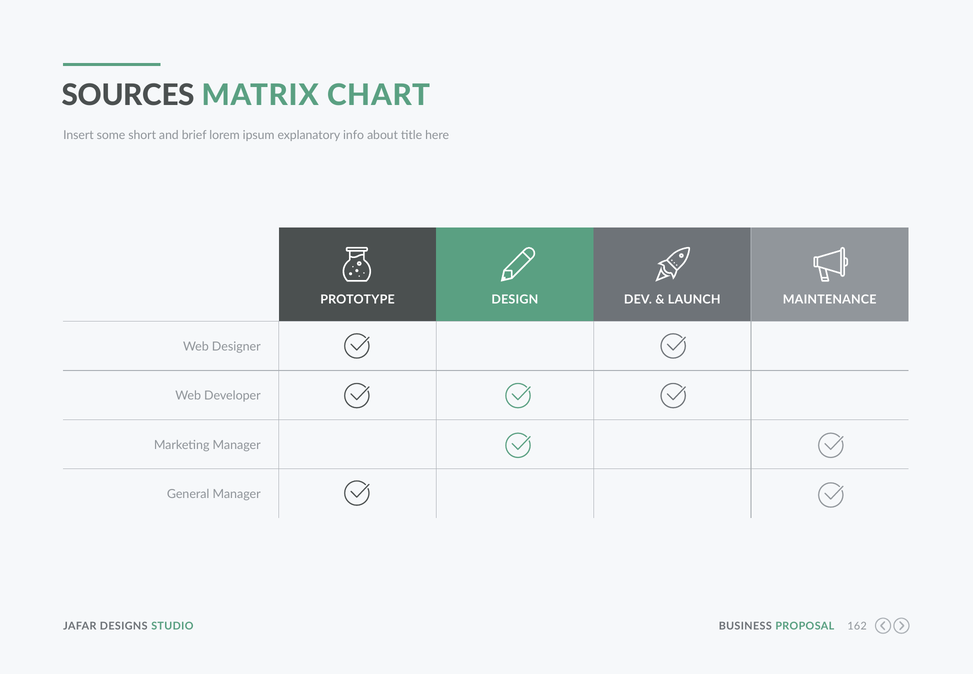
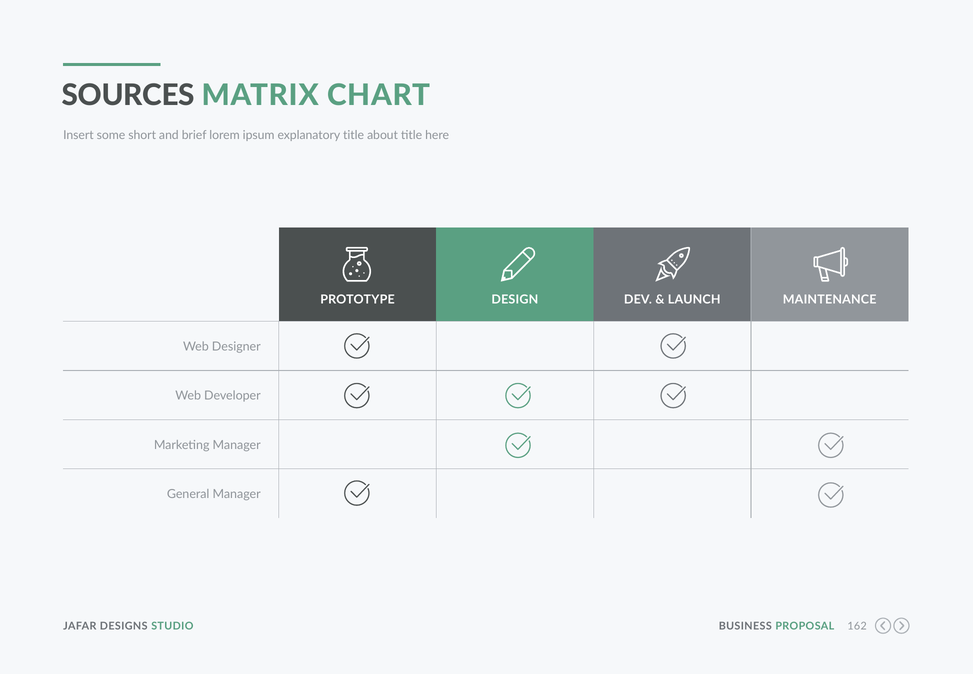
explanatory info: info -> title
